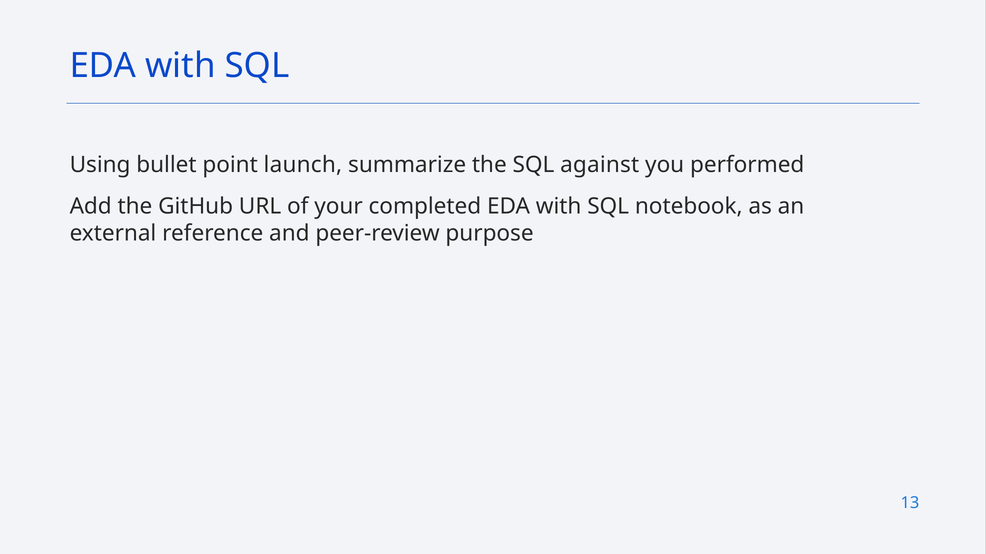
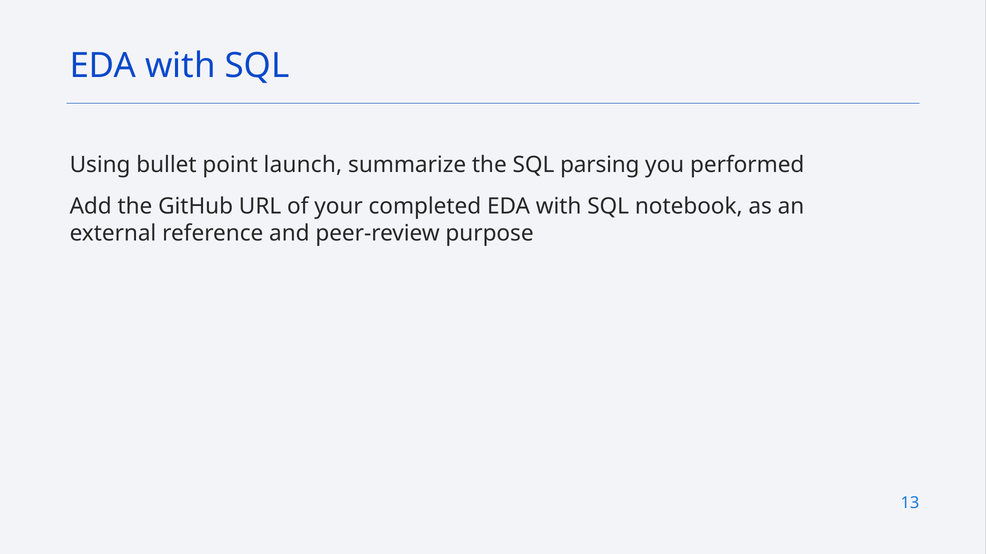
against: against -> parsing
